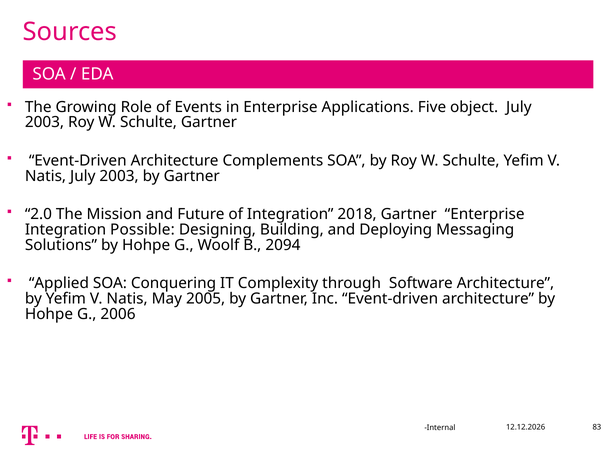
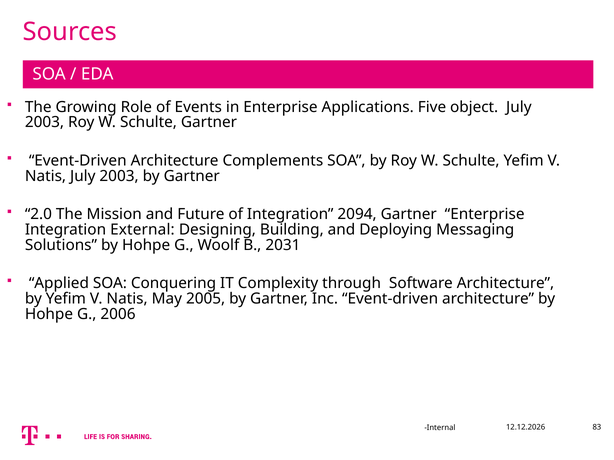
2018: 2018 -> 2094
Possible: Possible -> External
2094: 2094 -> 2031
